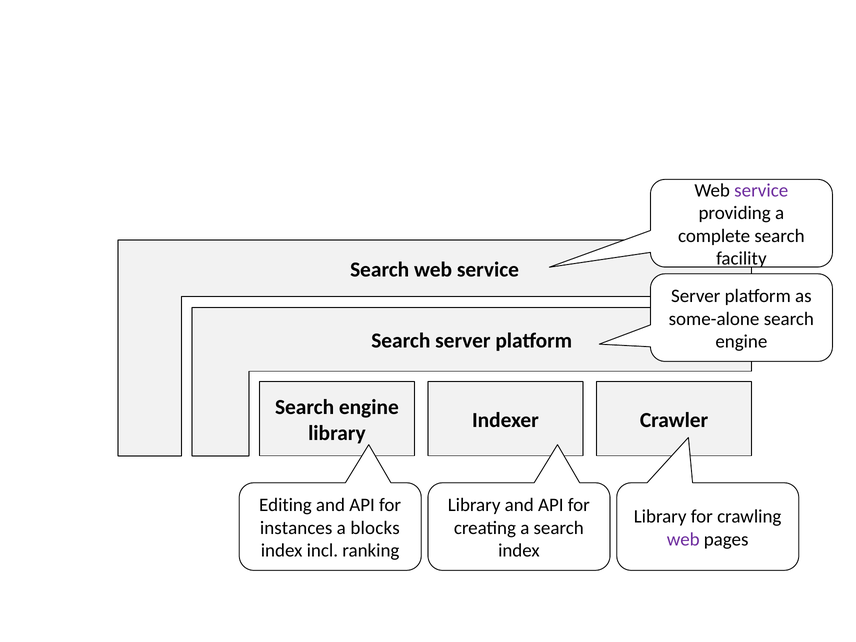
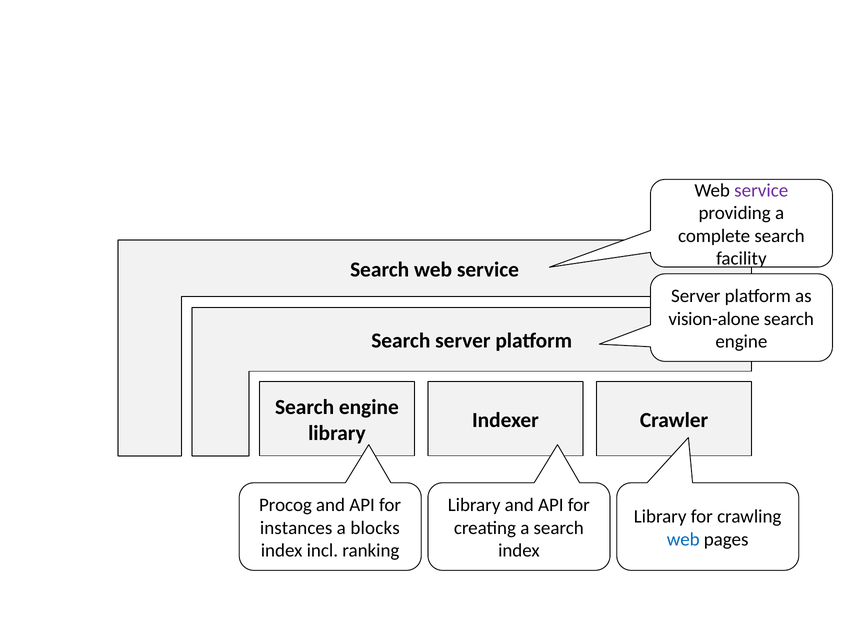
some-alone: some-alone -> vision-alone
Editing: Editing -> Procog
web at (683, 539) colour: purple -> blue
